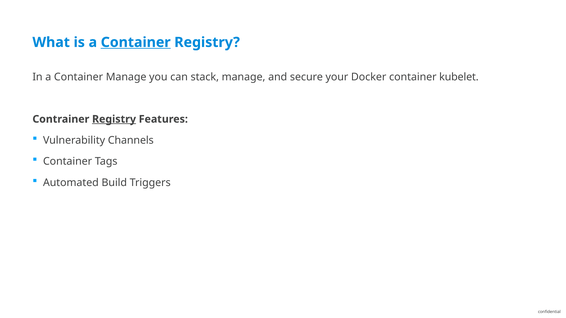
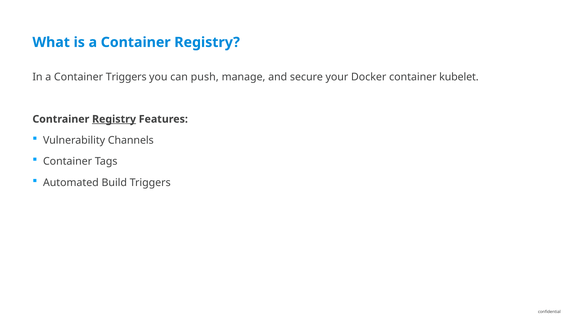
Container at (136, 42) underline: present -> none
Container Manage: Manage -> Triggers
stack: stack -> push
